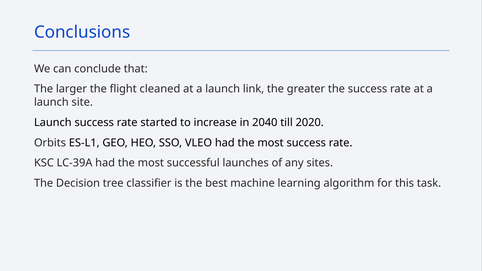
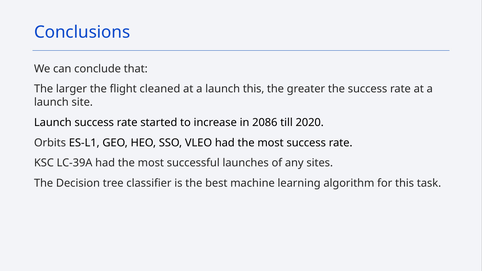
launch link: link -> this
2040: 2040 -> 2086
